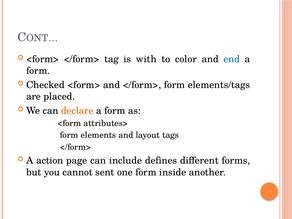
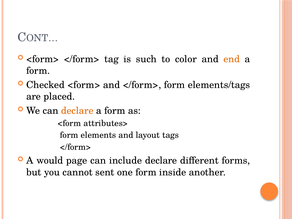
with: with -> such
end colour: blue -> orange
action: action -> would
include defines: defines -> declare
